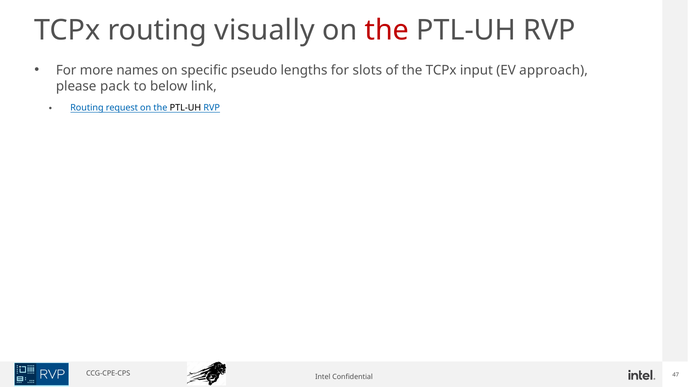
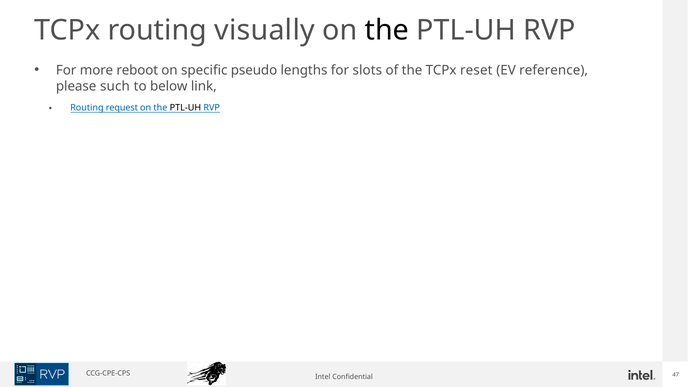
the at (387, 30) colour: red -> black
names: names -> reboot
input: input -> reset
approach: approach -> reference
pack: pack -> such
